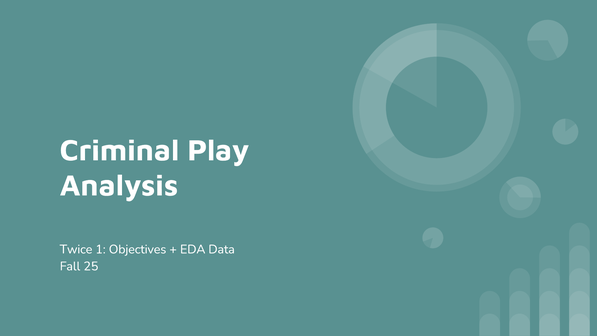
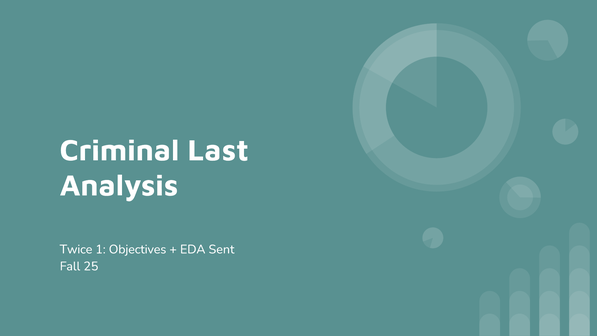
Play: Play -> Last
Data: Data -> Sent
